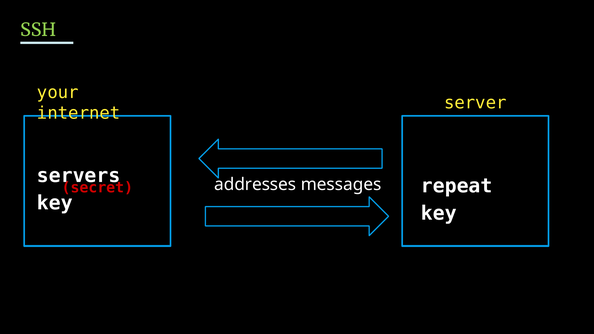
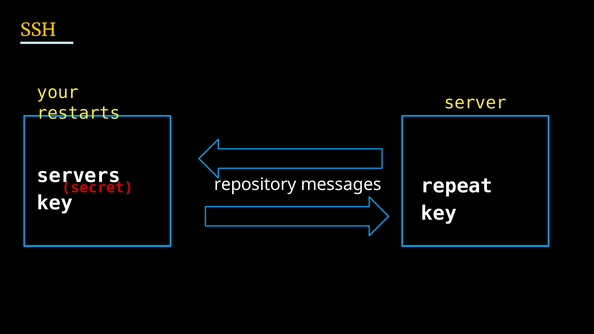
SSH colour: light green -> yellow
internet: internet -> restarts
addresses: addresses -> repository
